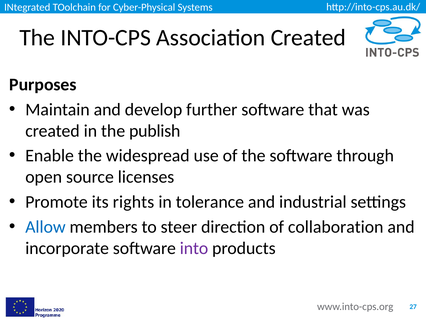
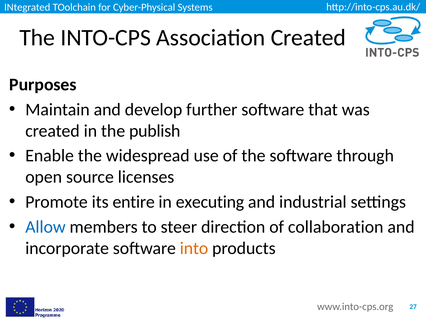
rights: rights -> entire
tolerance: tolerance -> executing
into colour: purple -> orange
